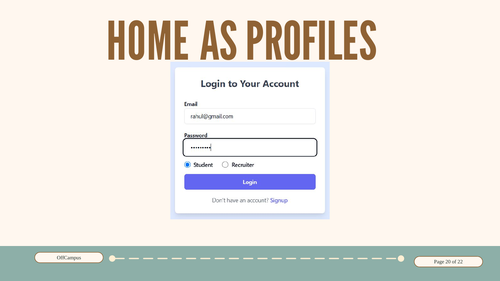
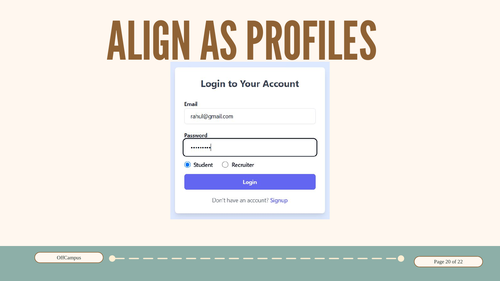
HOME: HOME -> ALIGN
